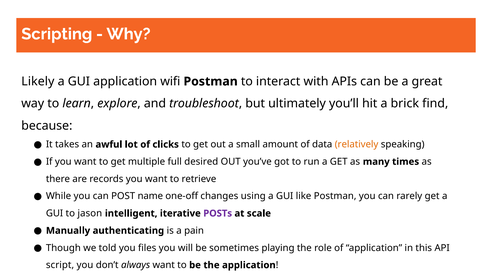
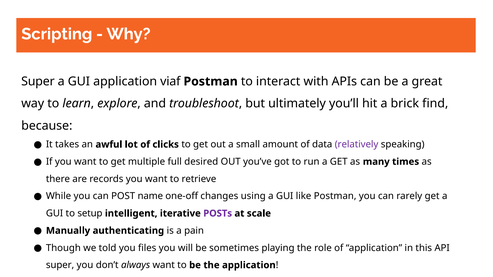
Likely at (38, 82): Likely -> Super
wifi: wifi -> viaf
relatively colour: orange -> purple
jason: jason -> setup
script at (60, 265): script -> super
